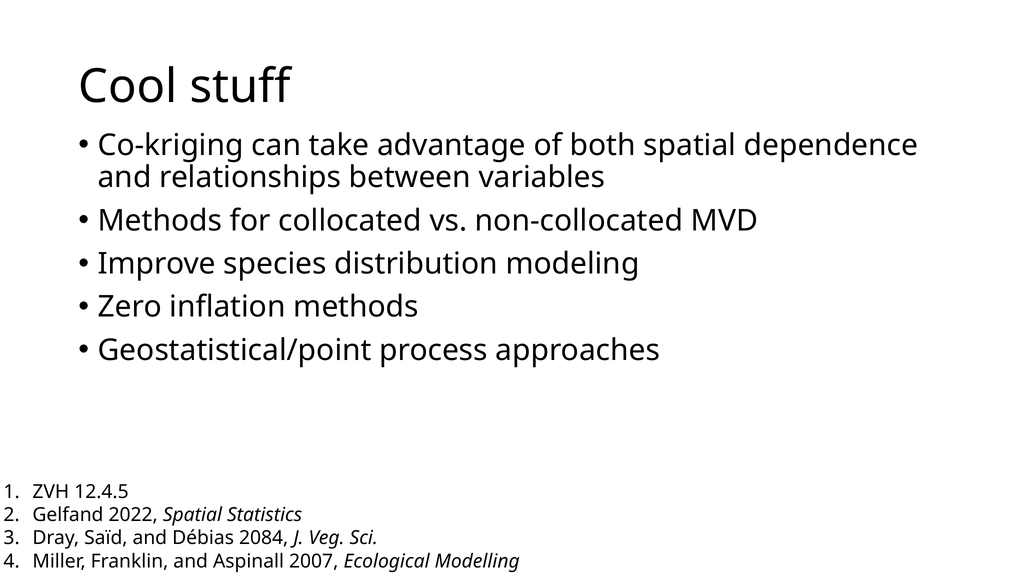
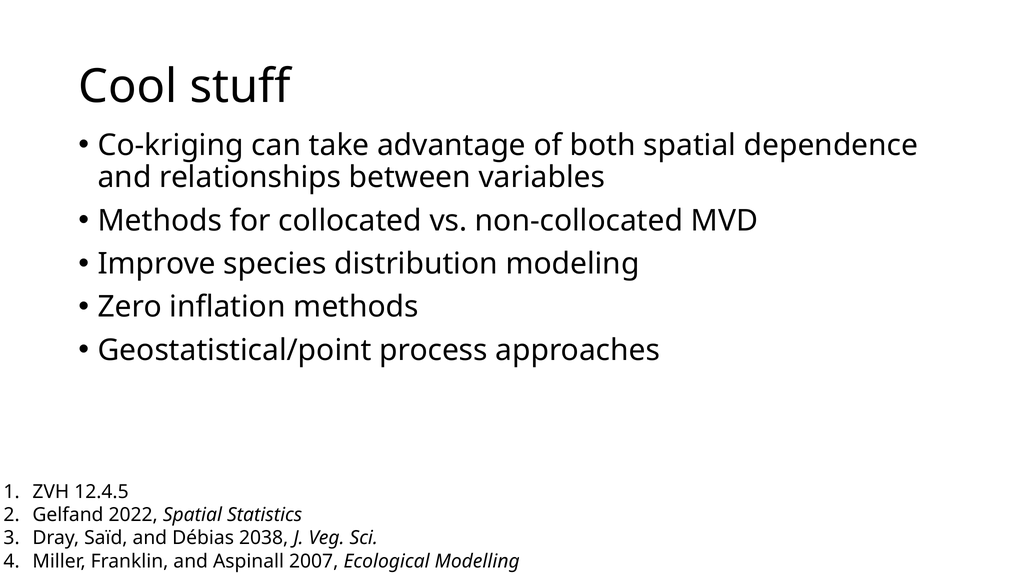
2084: 2084 -> 2038
